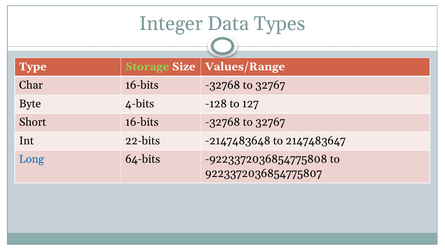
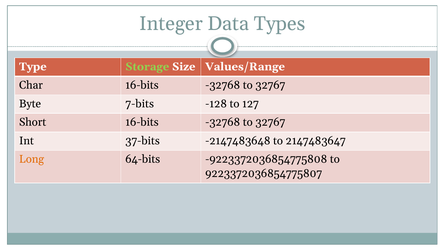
4-bits: 4-bits -> 7-bits
22-bits: 22-bits -> 37-bits
Long colour: blue -> orange
